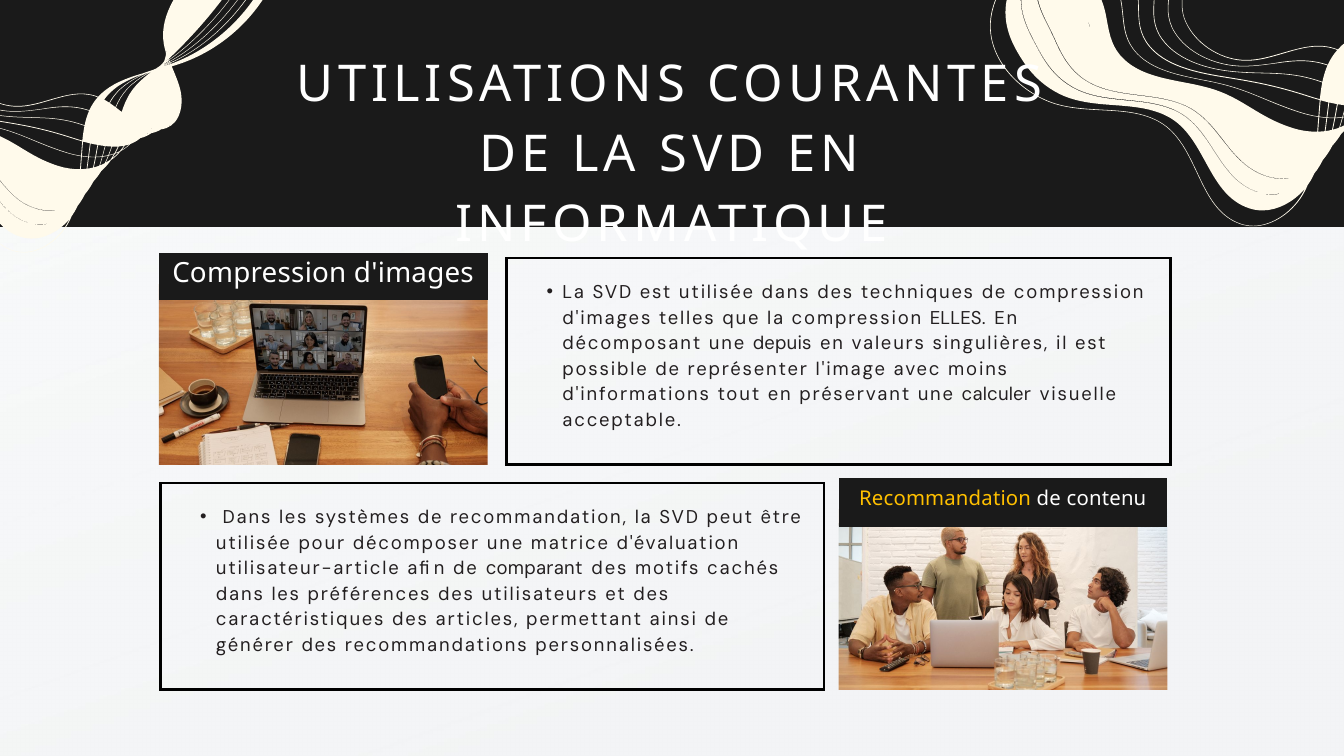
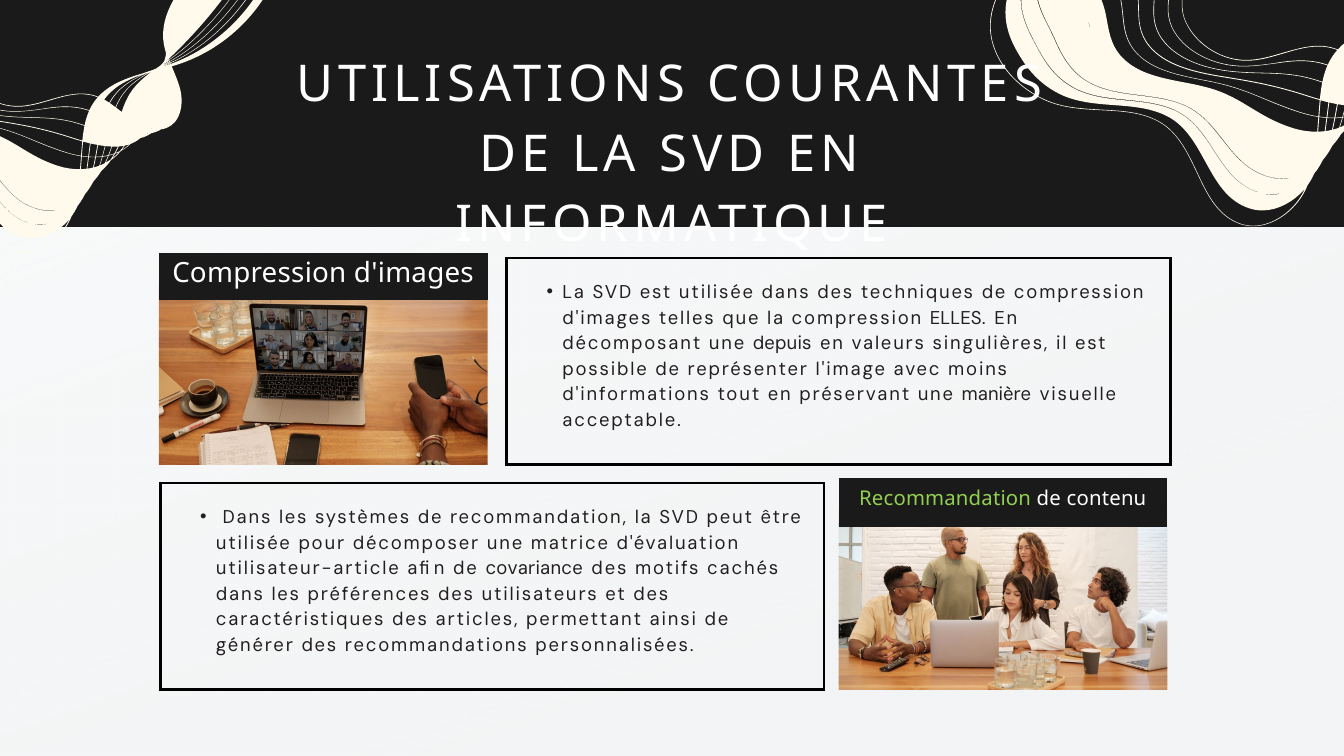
calculer: calculer -> manière
Recommandation at (945, 499) colour: yellow -> light green
comparant: comparant -> covariance
